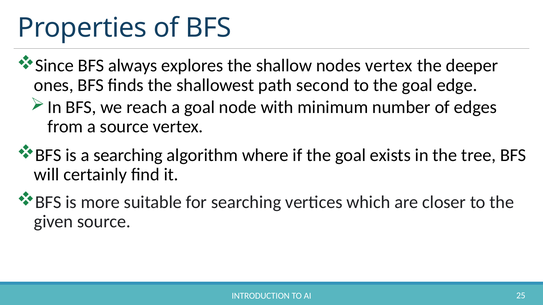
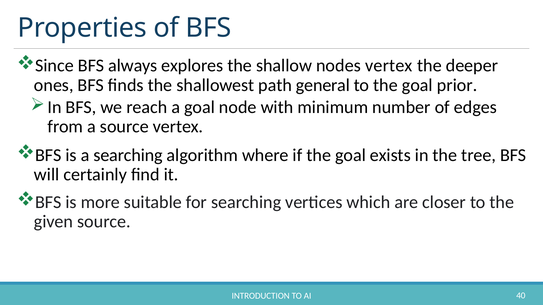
second: second -> general
edge: edge -> prior
25: 25 -> 40
